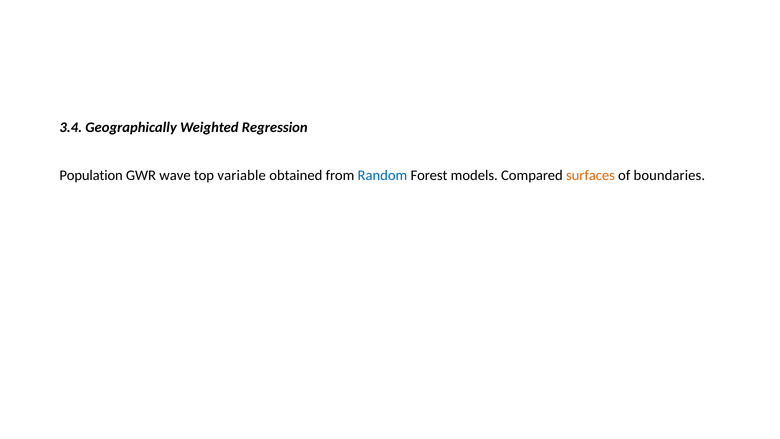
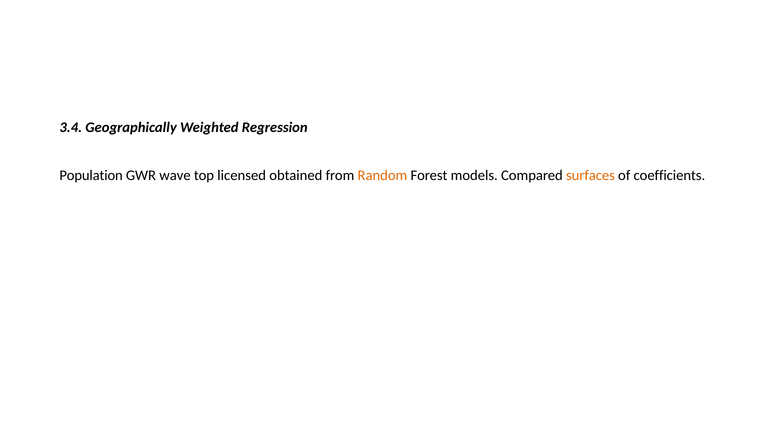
variable: variable -> licensed
Random colour: blue -> orange
boundaries: boundaries -> coefficients
